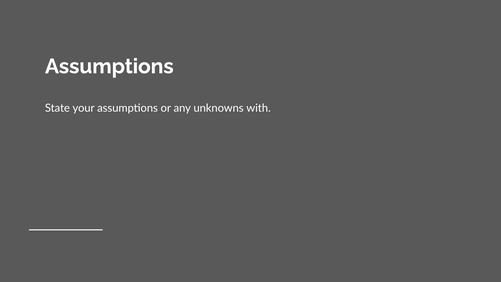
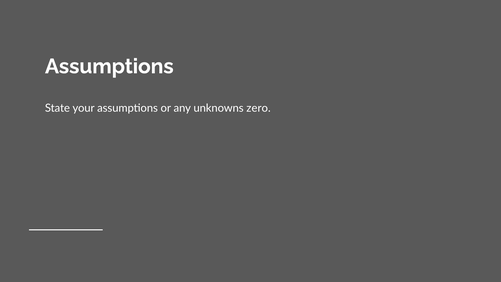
with: with -> zero
